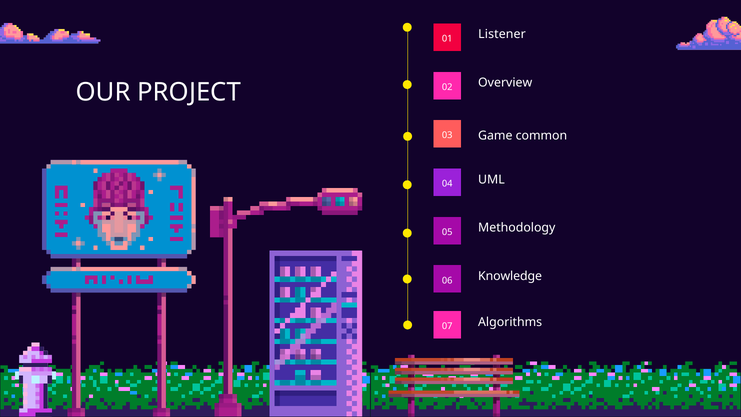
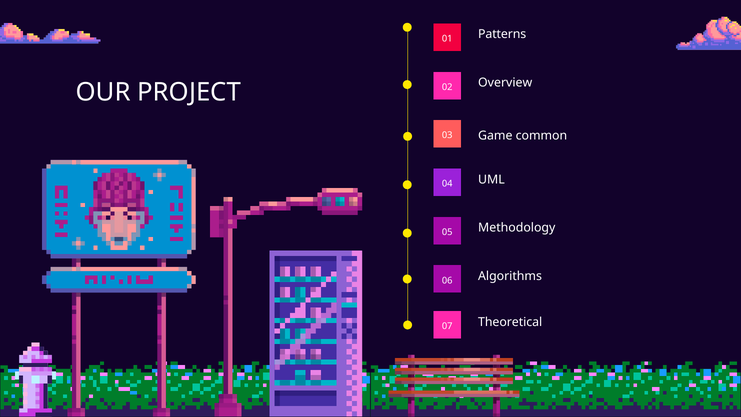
Listener: Listener -> Patterns
Knowledge: Knowledge -> Algorithms
Algorithms: Algorithms -> Theoretical
